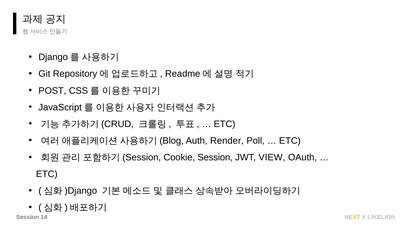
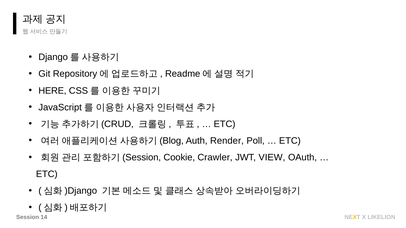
POST: POST -> HERE
Cookie Session: Session -> Crawler
